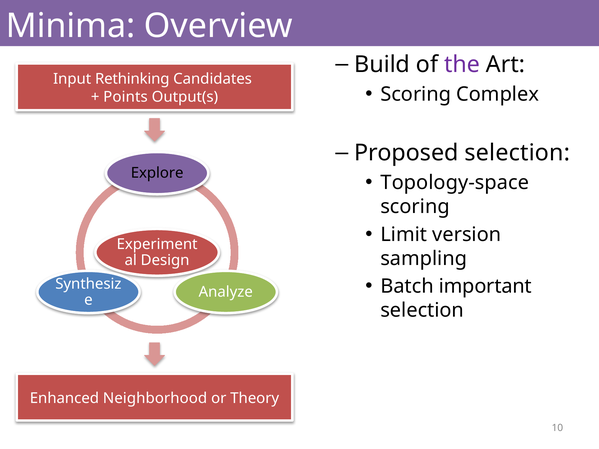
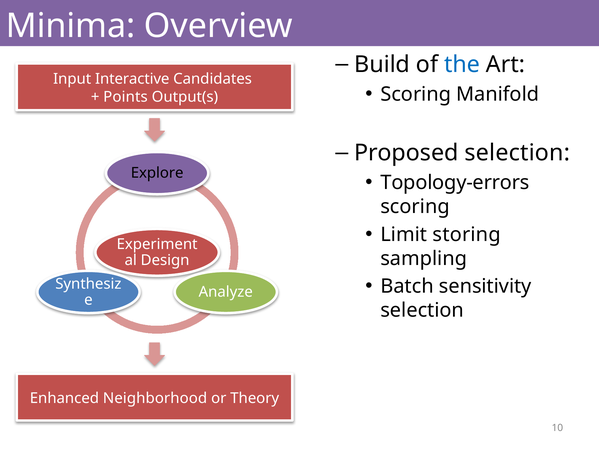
the colour: purple -> blue
Rethinking: Rethinking -> Interactive
Complex: Complex -> Manifold
Topology-space: Topology-space -> Topology-errors
version: version -> storing
important: important -> sensitivity
